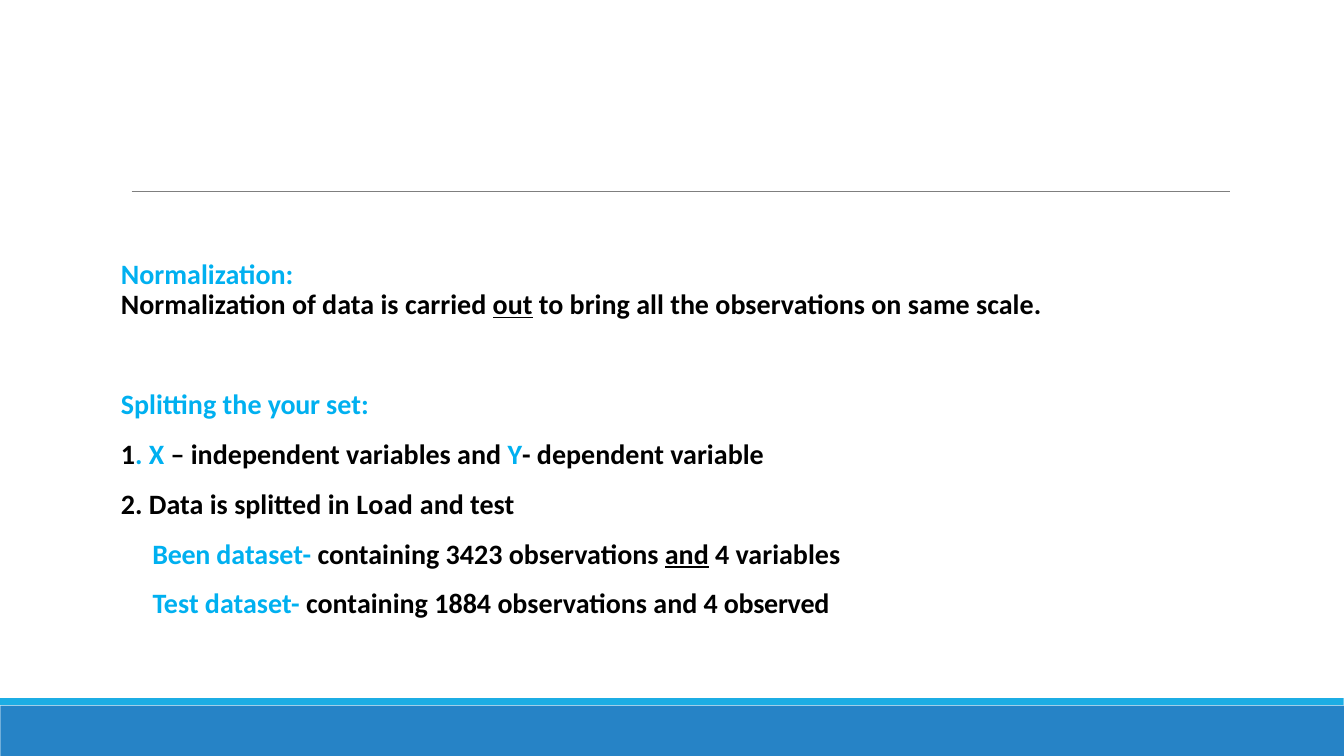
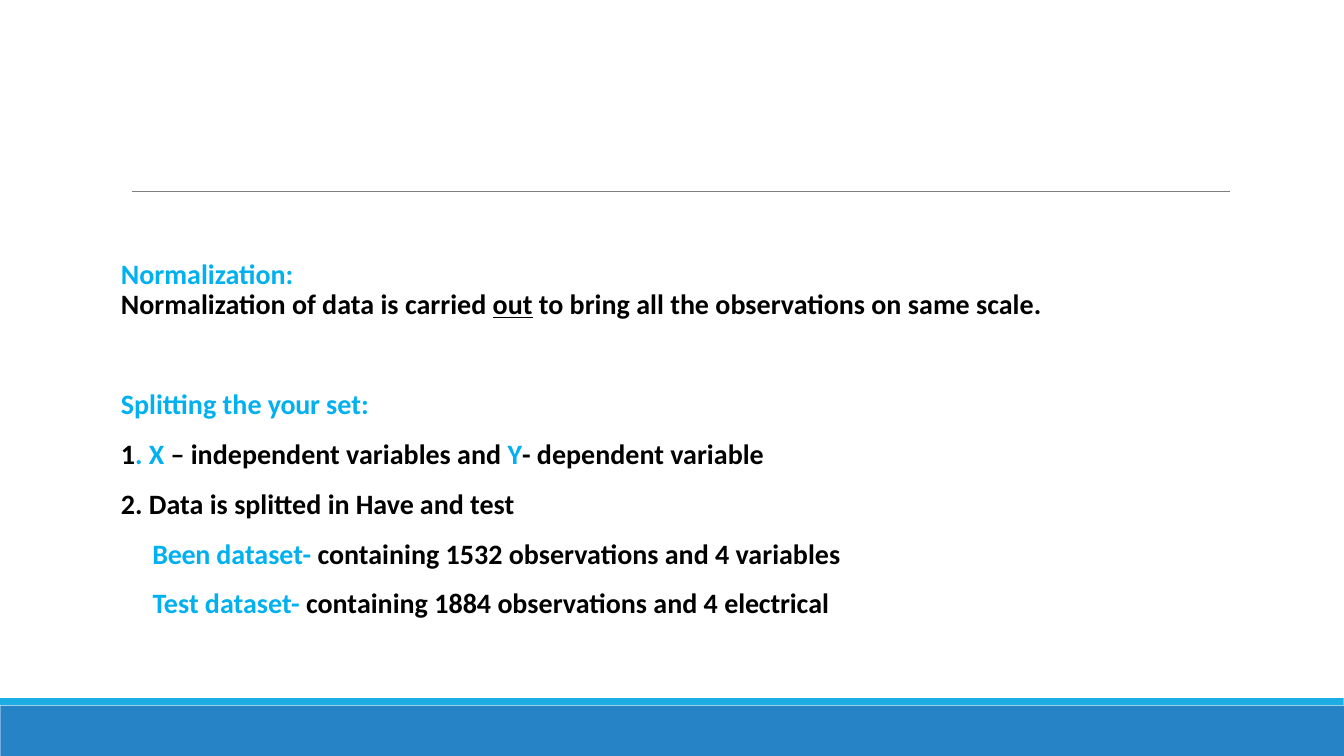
Load: Load -> Have
3423: 3423 -> 1532
and at (687, 555) underline: present -> none
observed: observed -> electrical
